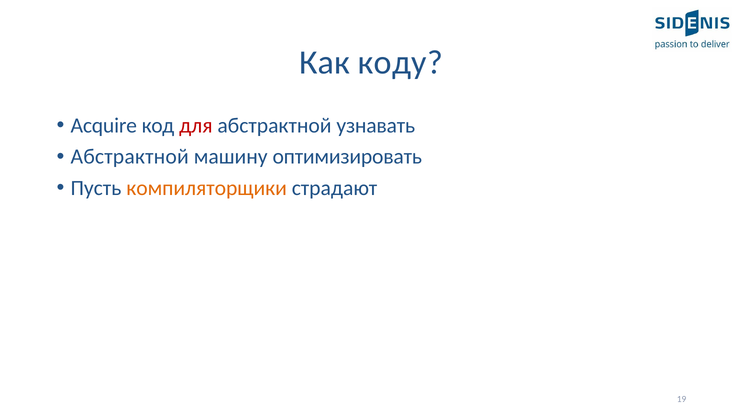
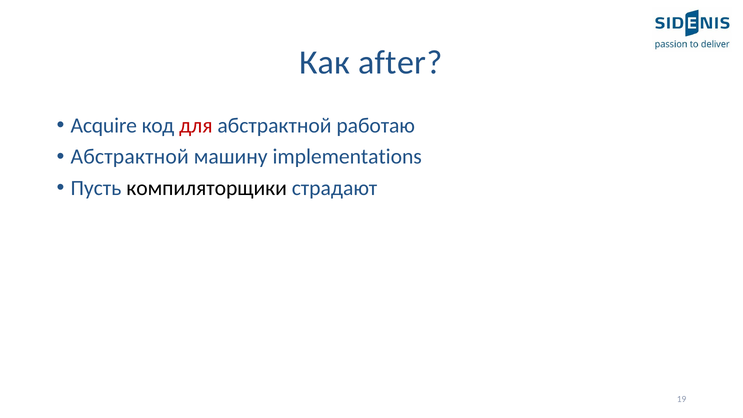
коду: коду -> after
узнавать: узнавать -> работаю
оптимизировать: оптимизировать -> implementations
компиляторщики colour: orange -> black
